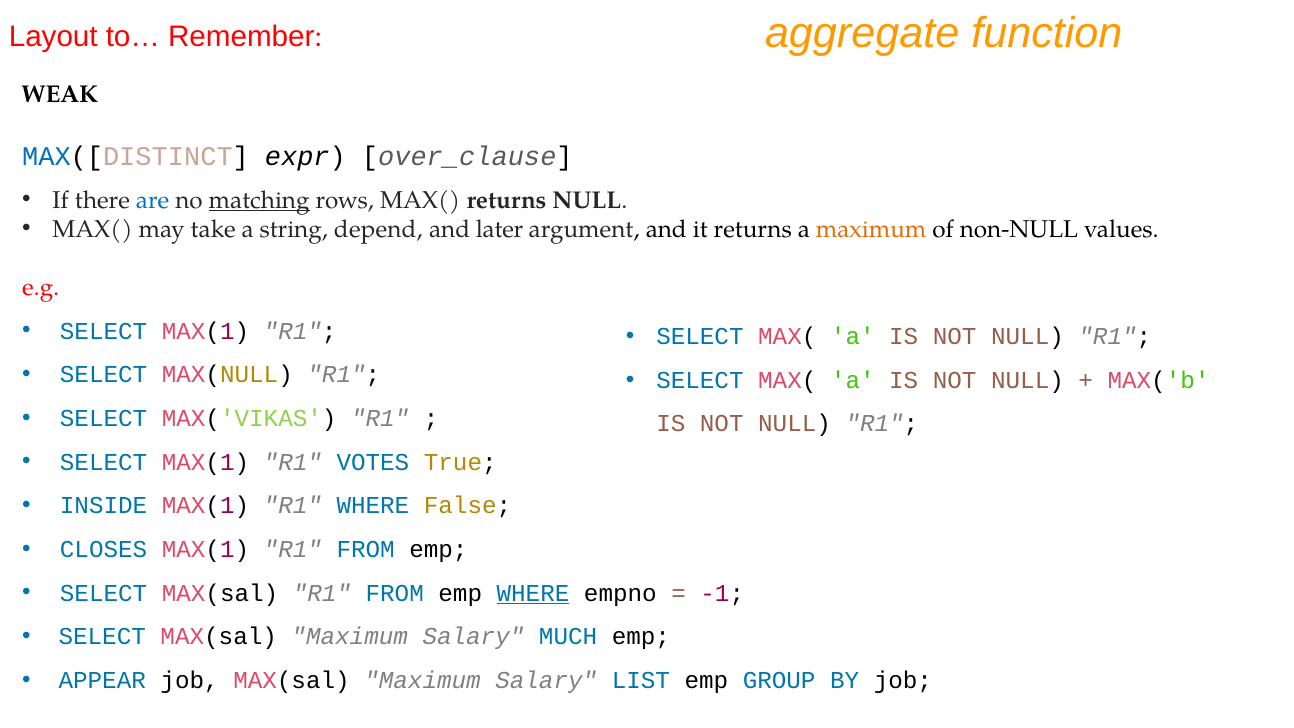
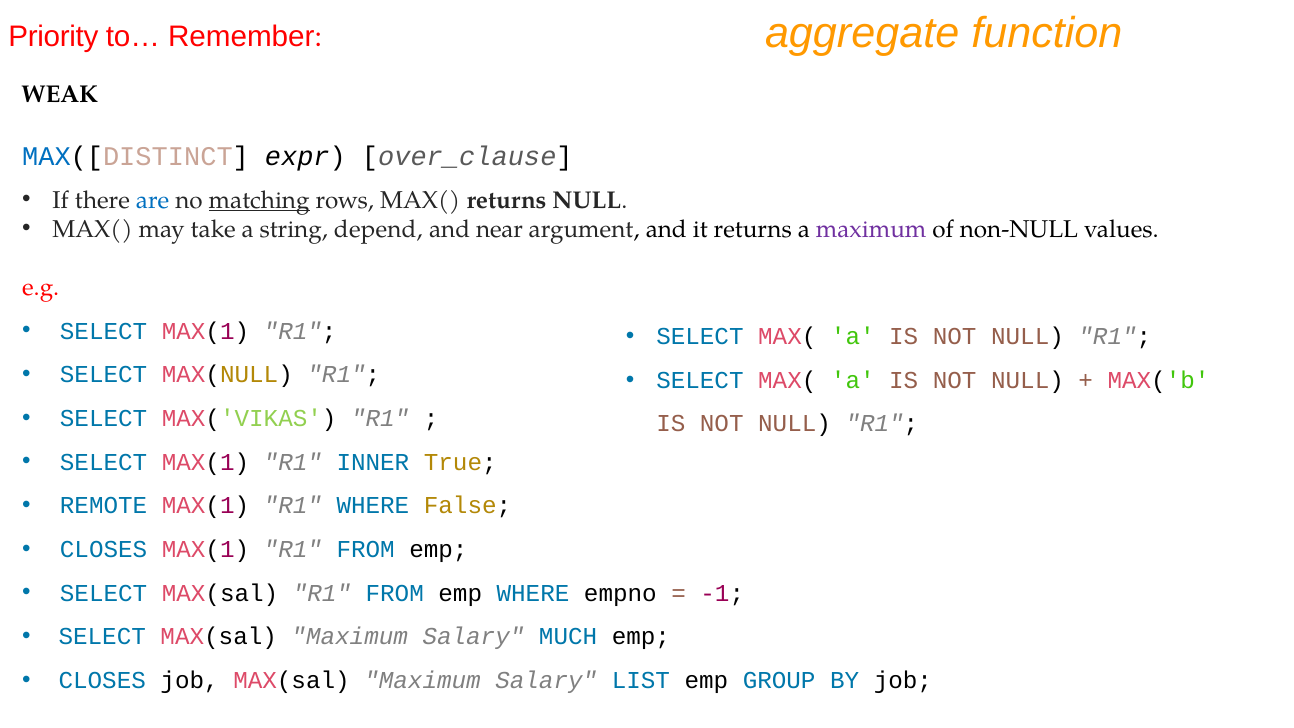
Layout: Layout -> Priority
later: later -> near
maximum at (871, 229) colour: orange -> purple
VOTES: VOTES -> INNER
INSIDE: INSIDE -> REMOTE
WHERE at (533, 593) underline: present -> none
APPEAR at (102, 680): APPEAR -> CLOSES
